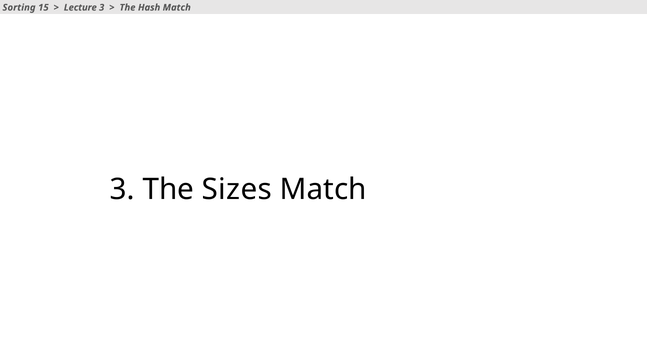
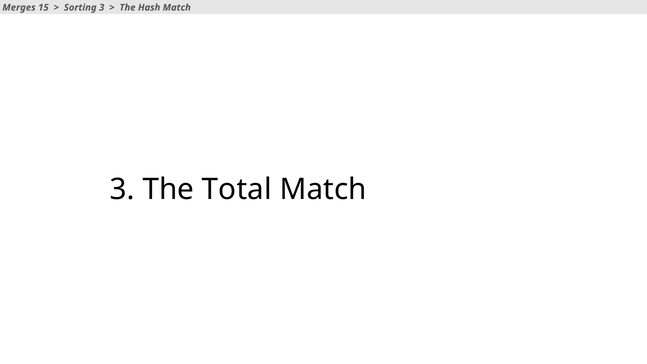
Sorting: Sorting -> Merges
Lecture: Lecture -> Sorting
Sizes: Sizes -> Total
